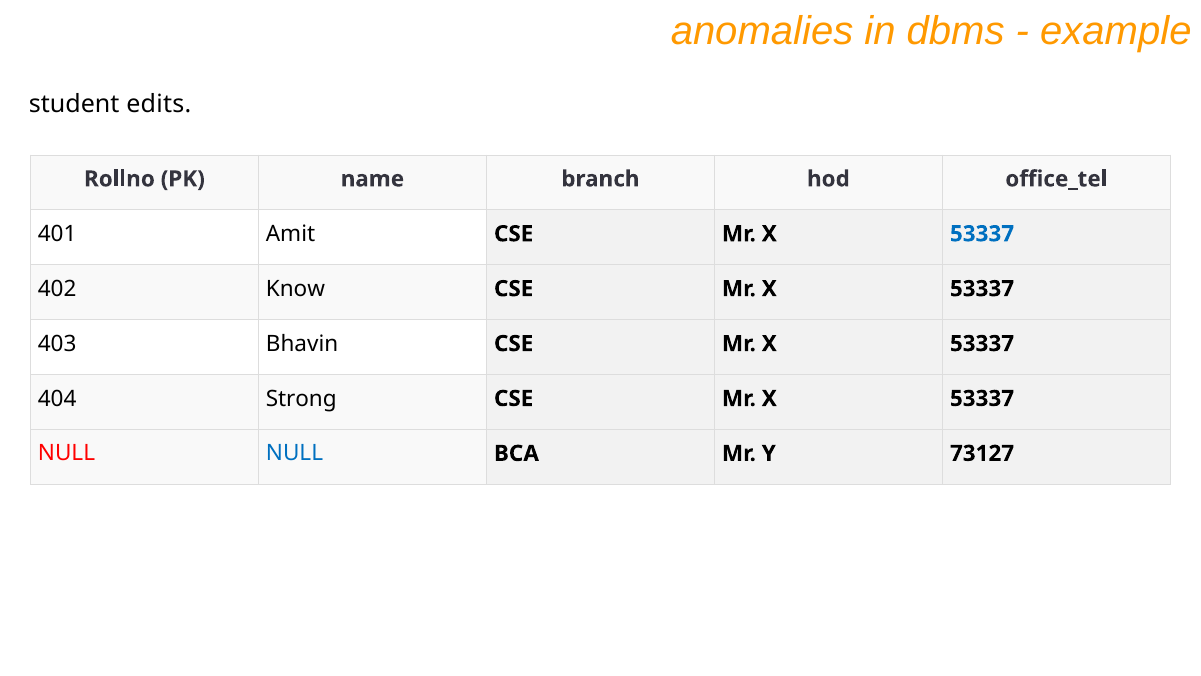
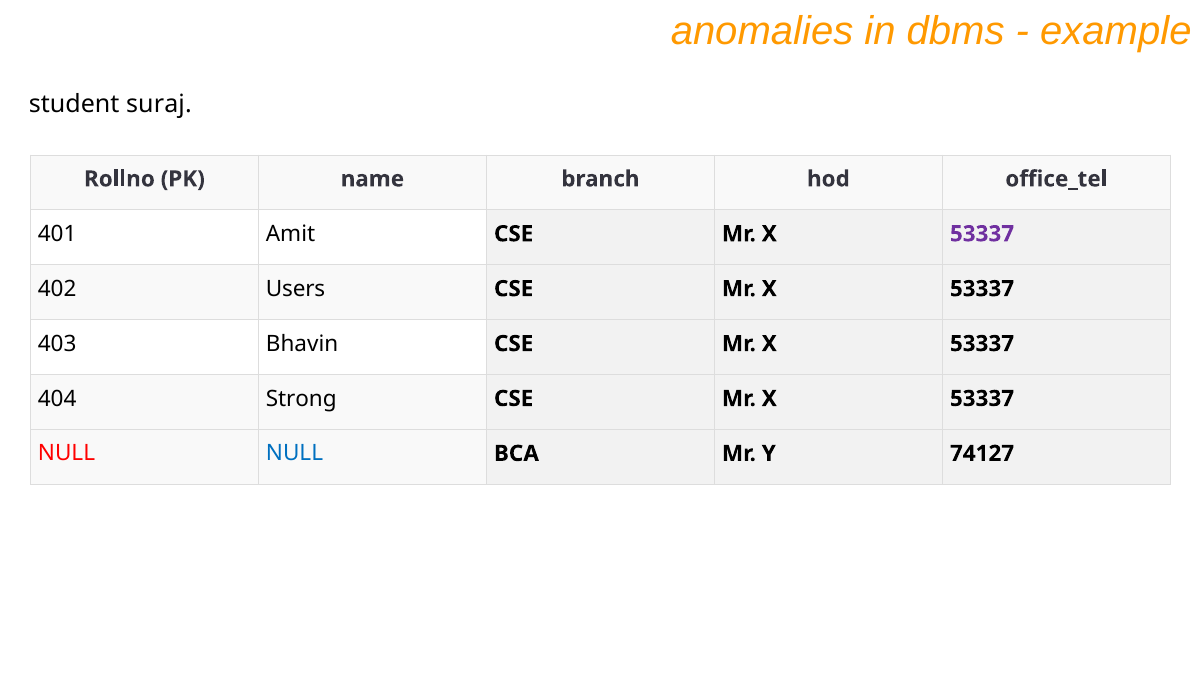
edits: edits -> suraj
53337 at (982, 234) colour: blue -> purple
Know: Know -> Users
73127: 73127 -> 74127
